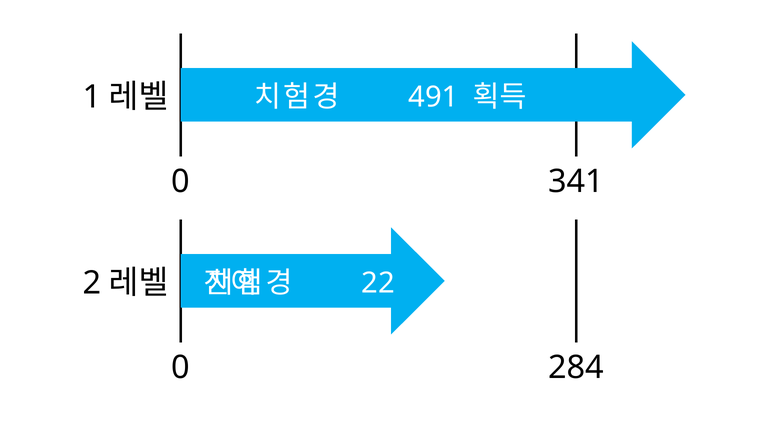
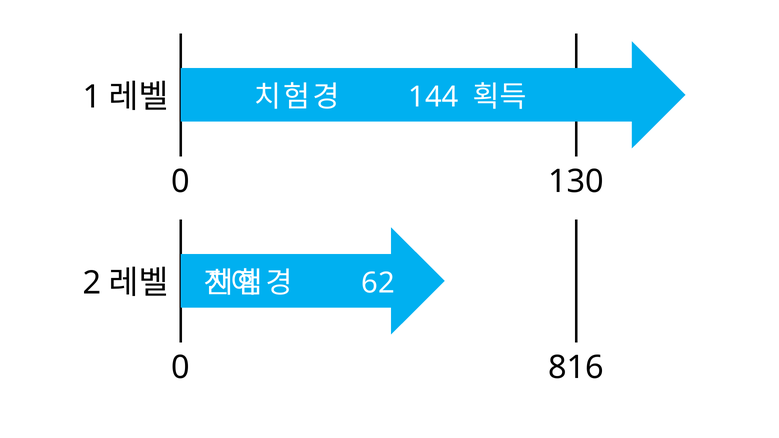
491: 491 -> 144
341: 341 -> 130
22: 22 -> 62
284: 284 -> 816
